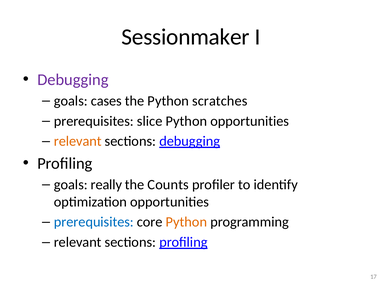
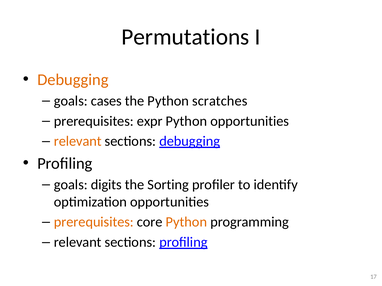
Sessionmaker: Sessionmaker -> Permutations
Debugging at (73, 80) colour: purple -> orange
slice: slice -> expr
really: really -> digits
Counts: Counts -> Sorting
prerequisites at (94, 222) colour: blue -> orange
